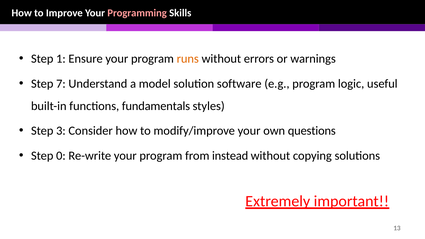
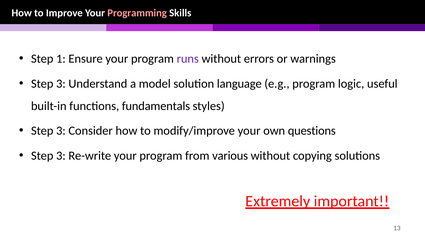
runs colour: orange -> purple
7 at (61, 84): 7 -> 3
software: software -> language
0 at (61, 156): 0 -> 3
instead: instead -> various
